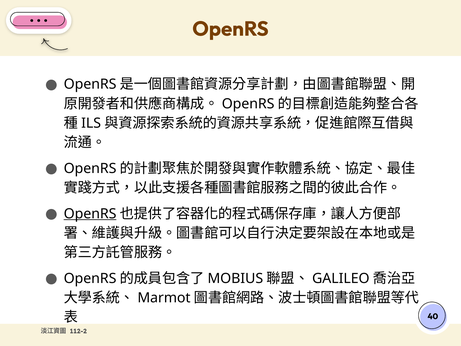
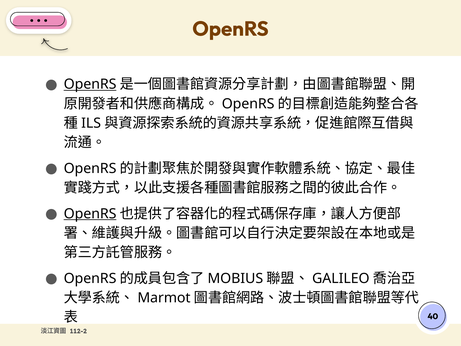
OpenRS at (90, 84) underline: none -> present
